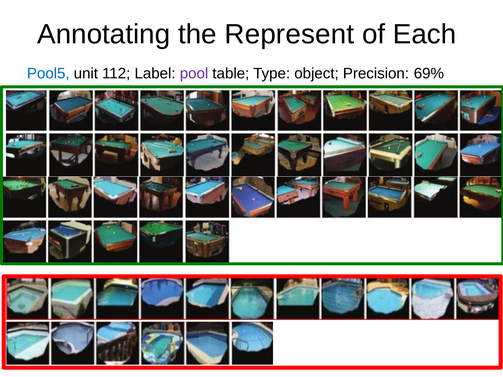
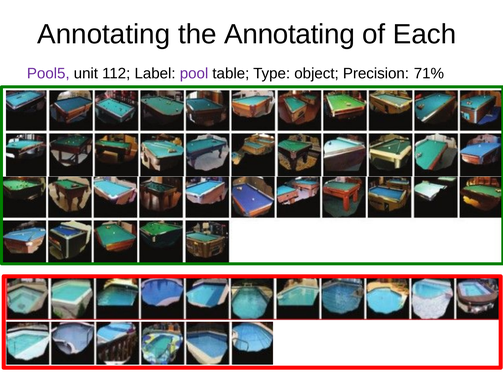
the Represent: Represent -> Annotating
Pool5 colour: blue -> purple
69%: 69% -> 71%
